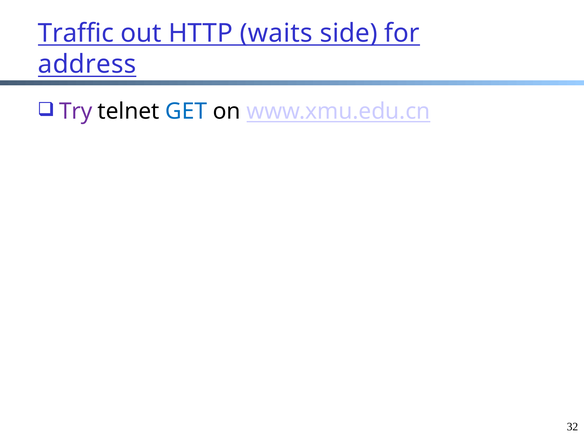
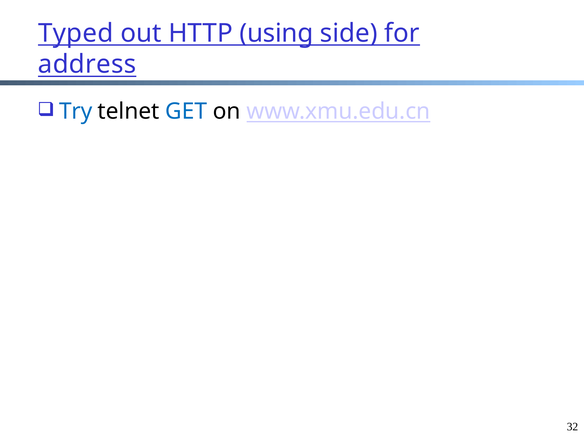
Traffic: Traffic -> Typed
waits: waits -> using
Try colour: purple -> blue
